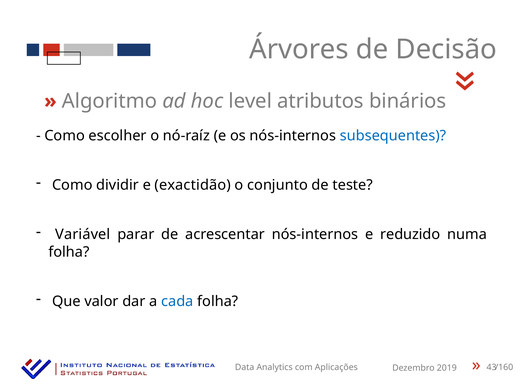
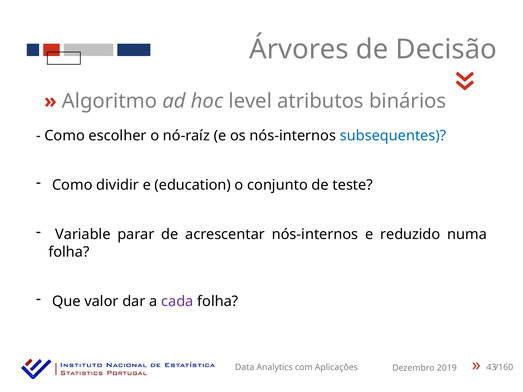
exactidão: exactidão -> education
Variável: Variável -> Variable
cada colour: blue -> purple
